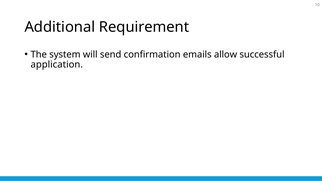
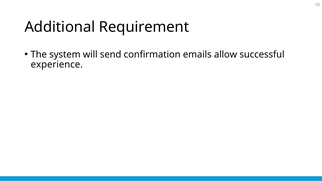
application: application -> experience
